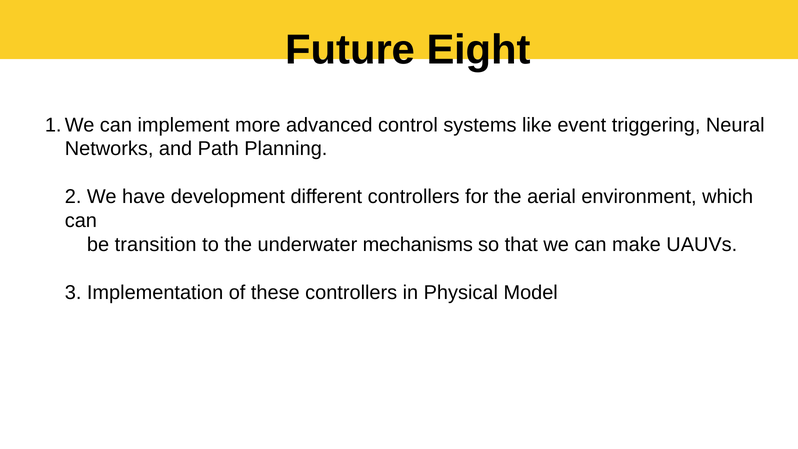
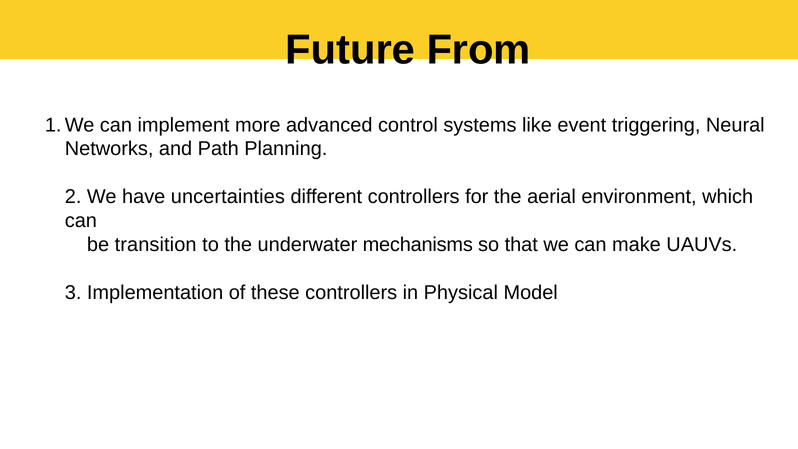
Eight: Eight -> From
development: development -> uncertainties
